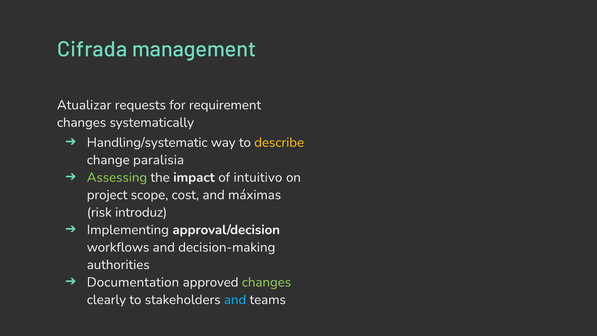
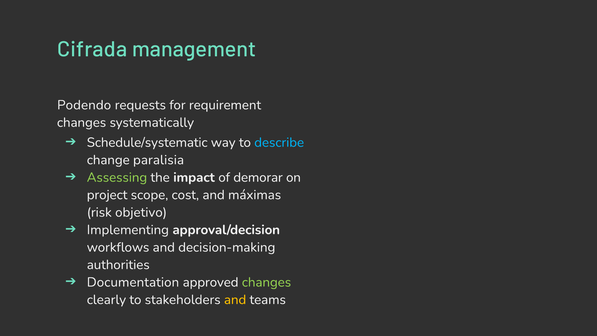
Atualizar: Atualizar -> Podendo
Handling/systematic: Handling/systematic -> Schedule/systematic
describe colour: yellow -> light blue
intuitivo: intuitivo -> demorar
introduz: introduz -> objetivo
and at (235, 300) colour: light blue -> yellow
